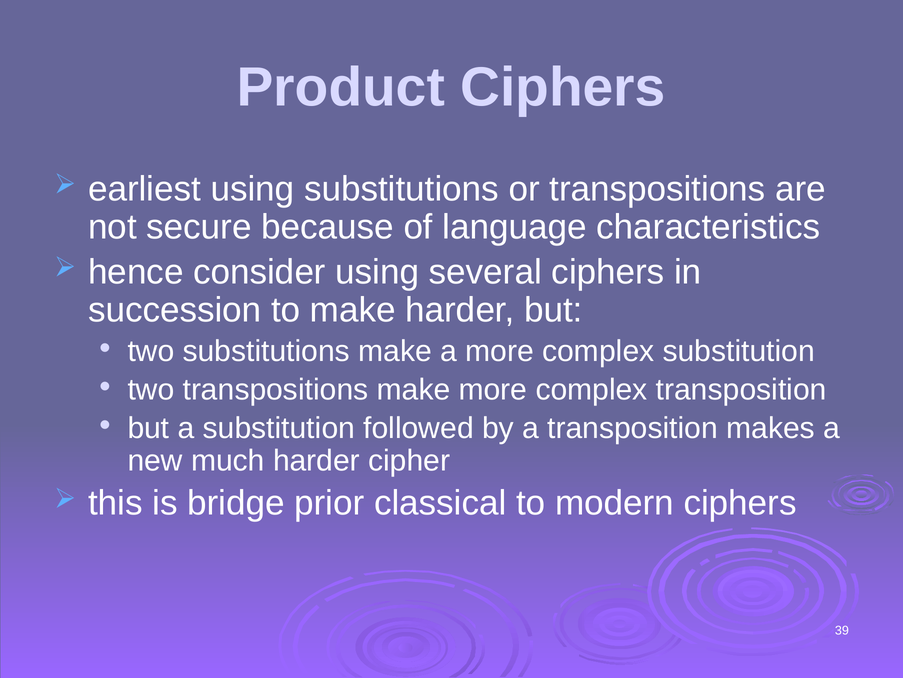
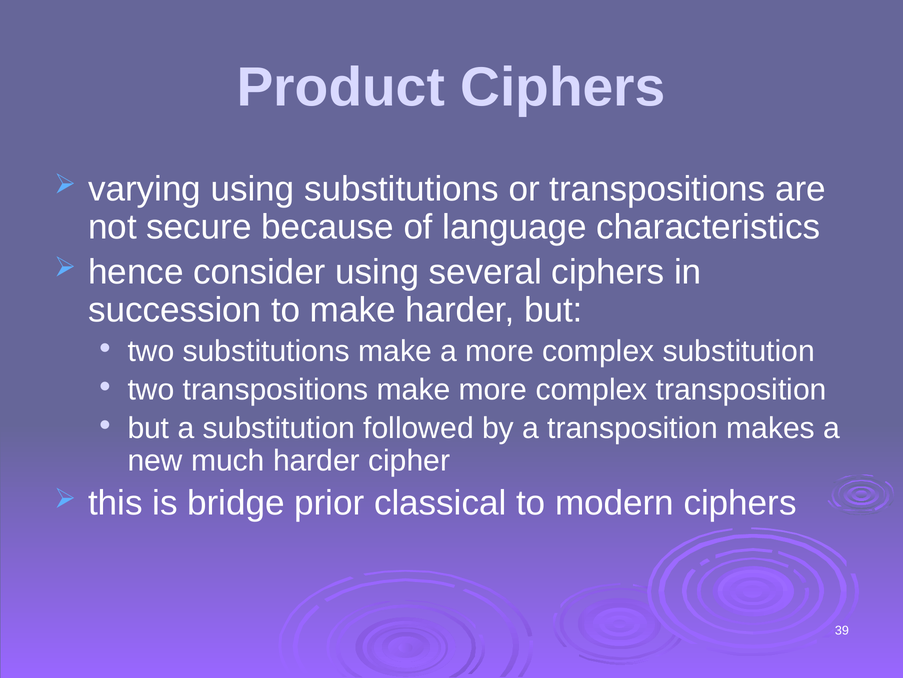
earliest: earliest -> varying
